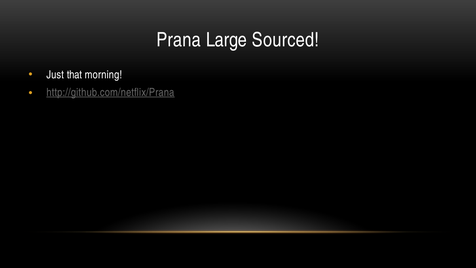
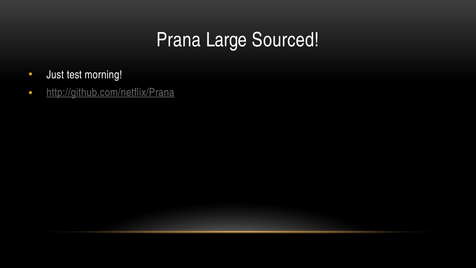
that: that -> test
